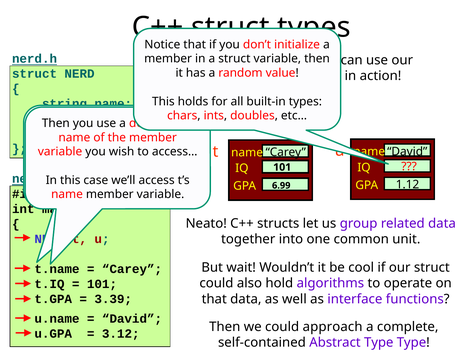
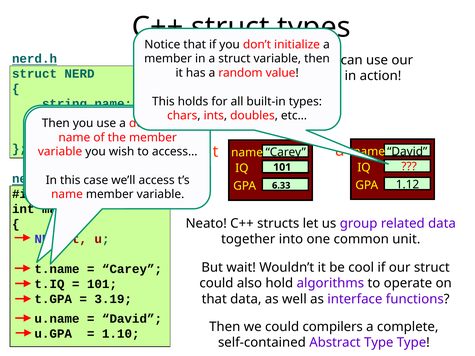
6.99: 6.99 -> 6.33
3.39: 3.39 -> 3.19
approach: approach -> compilers
3.12: 3.12 -> 1.10
